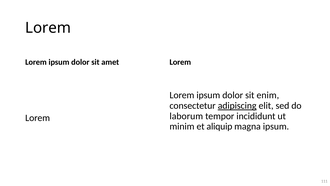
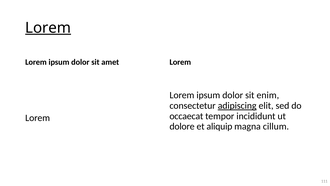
Lorem at (48, 28) underline: none -> present
laborum: laborum -> occaecat
minim: minim -> dolore
magna ipsum: ipsum -> cillum
